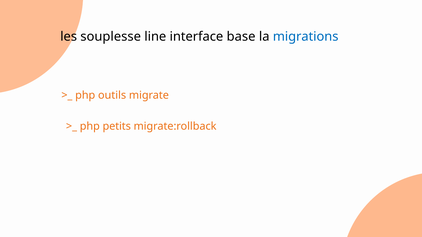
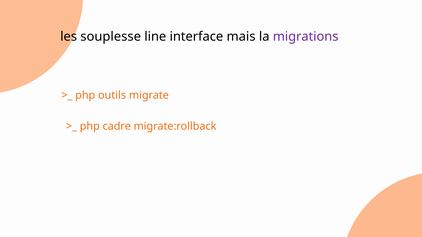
base: base -> mais
migrations colour: blue -> purple
petits: petits -> cadre
